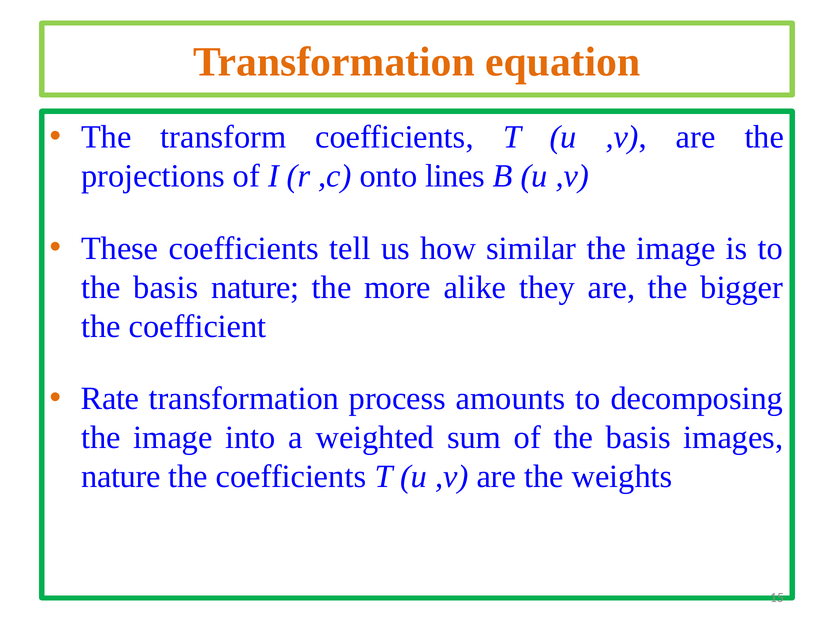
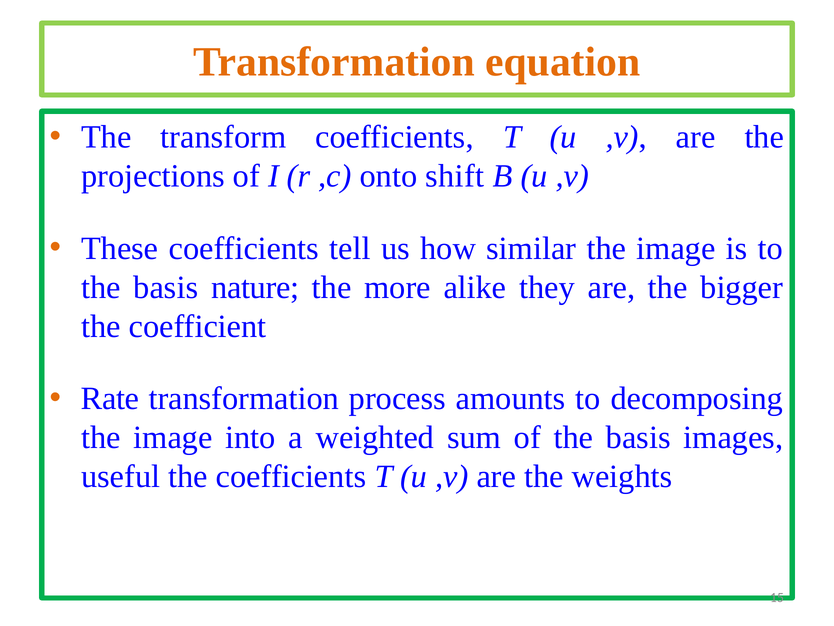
lines: lines -> shift
nature at (121, 476): nature -> useful
